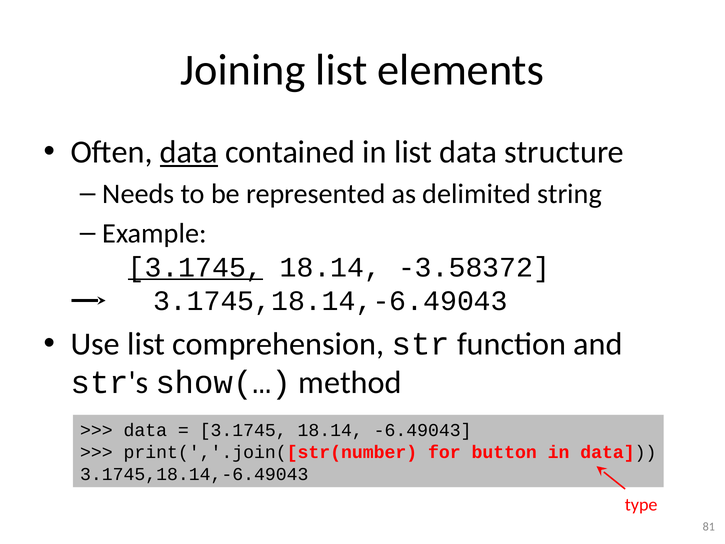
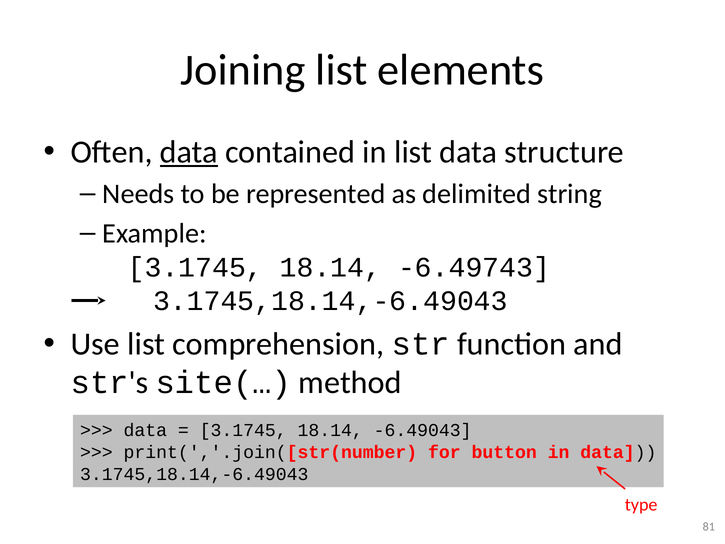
3.1745 at (195, 267) underline: present -> none
-3.58372: -3.58372 -> -6.49743
show(…: show(… -> site(…
